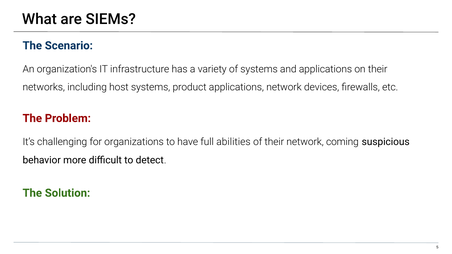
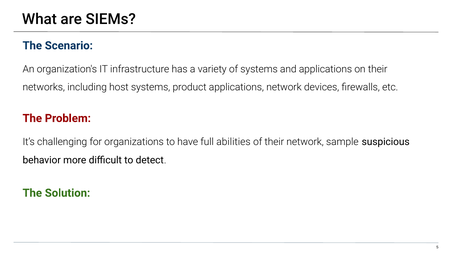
coming: coming -> sample
